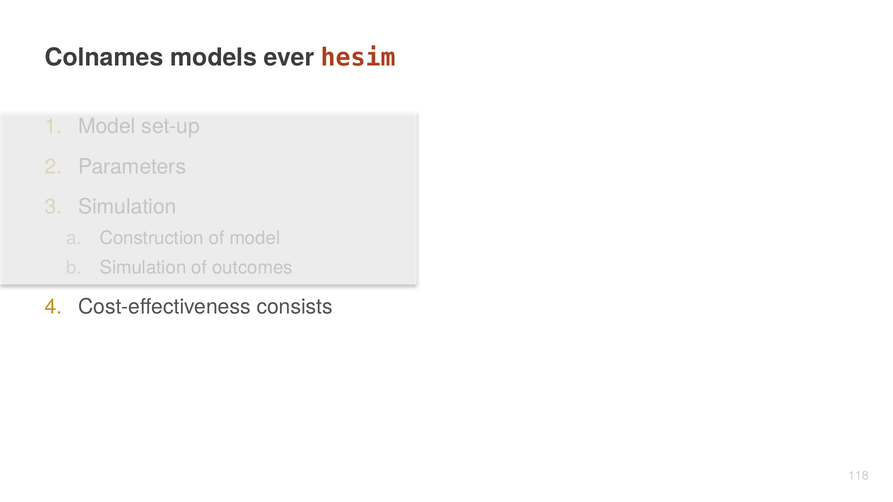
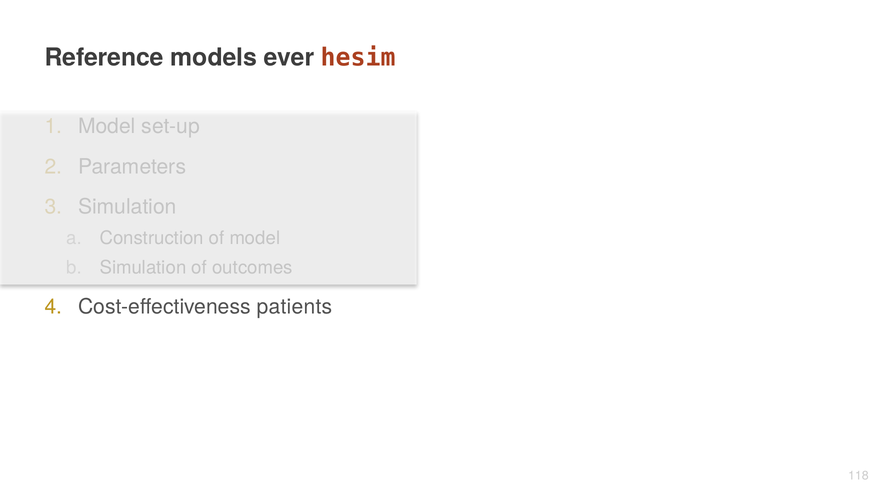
Colnames: Colnames -> Reference
consists: consists -> patients
